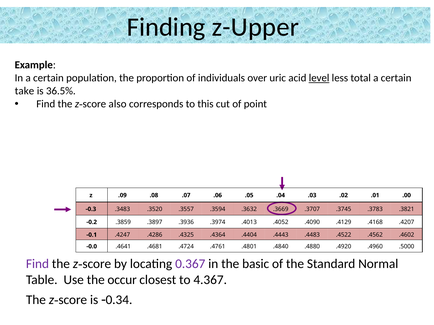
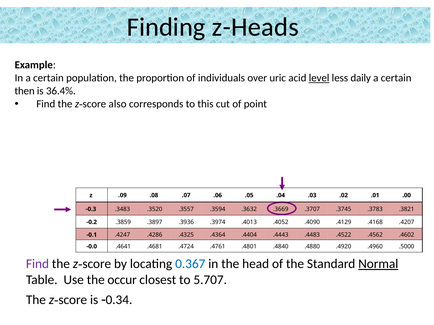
z-Upper: z-Upper -> z-Heads
total: total -> daily
take: take -> then
36.5%: 36.5% -> 36.4%
0.367 colour: purple -> blue
basic: basic -> head
Normal underline: none -> present
4.367: 4.367 -> 5.707
